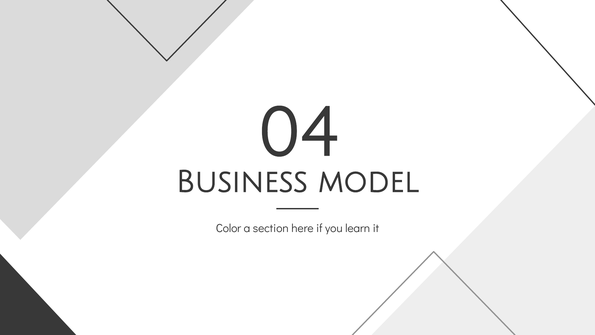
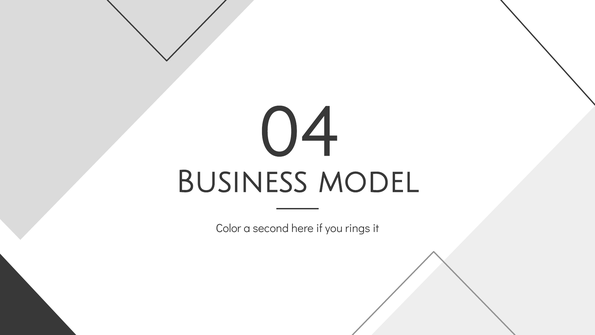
section: section -> second
learn: learn -> rings
